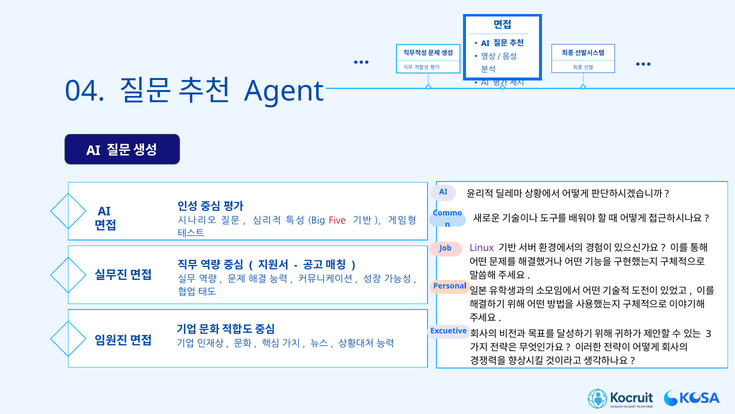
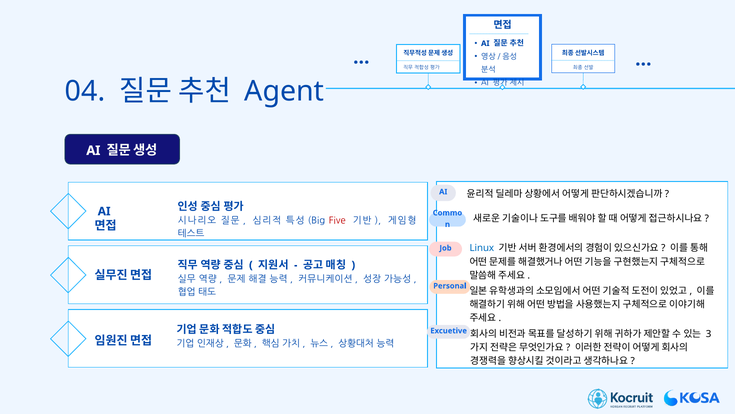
Linux colour: purple -> blue
